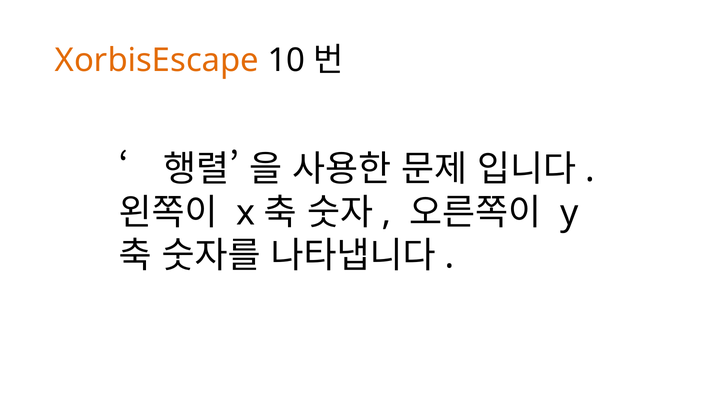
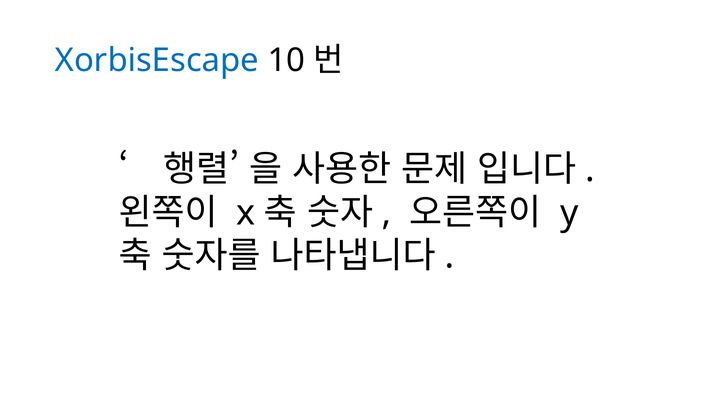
XorbisEscape colour: orange -> blue
